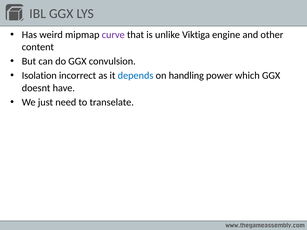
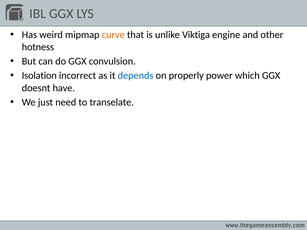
curve colour: purple -> orange
content: content -> hotness
handling: handling -> properly
